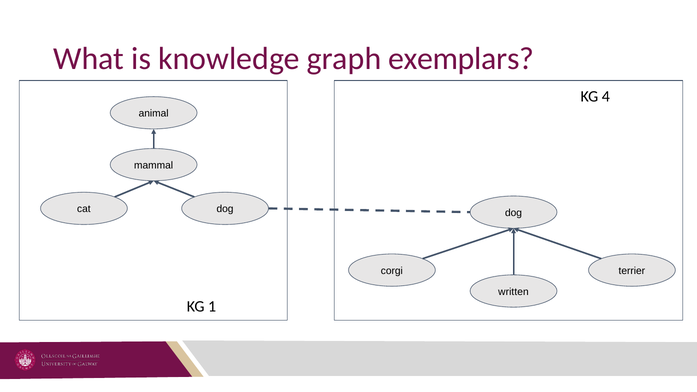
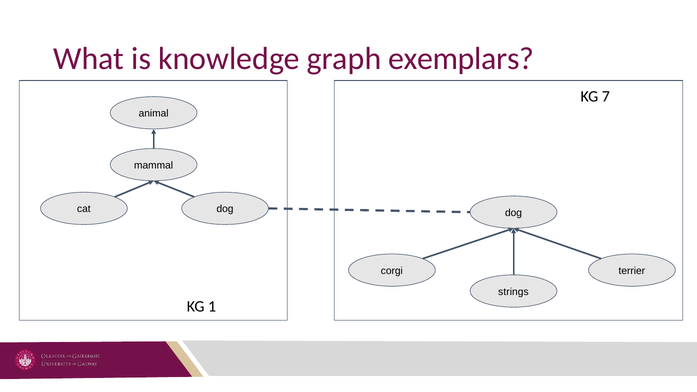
4: 4 -> 7
written: written -> strings
